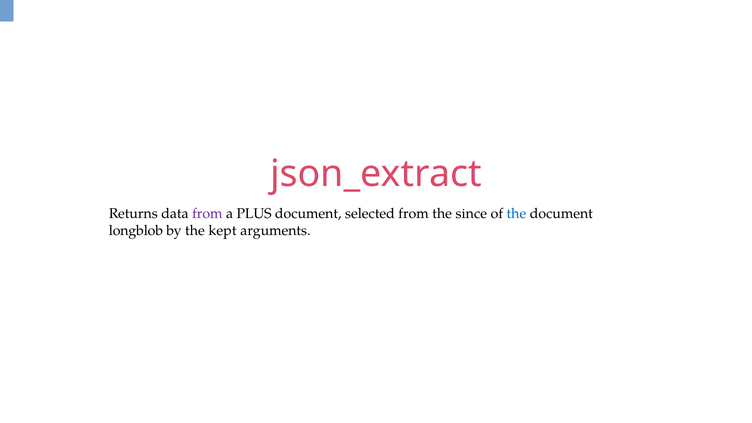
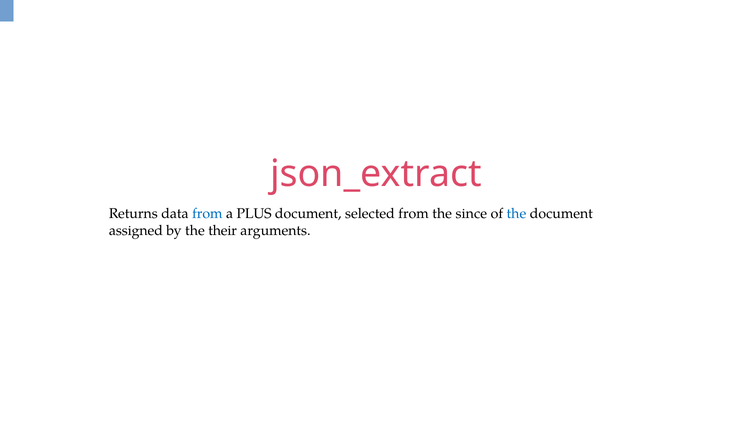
from at (207, 214) colour: purple -> blue
longblob: longblob -> assigned
kept: kept -> their
